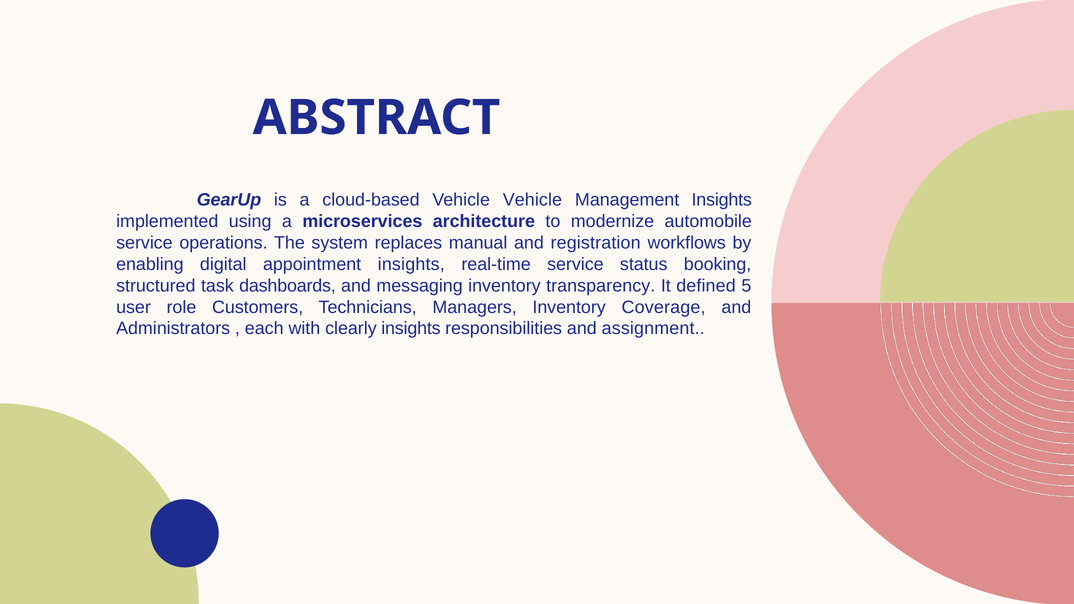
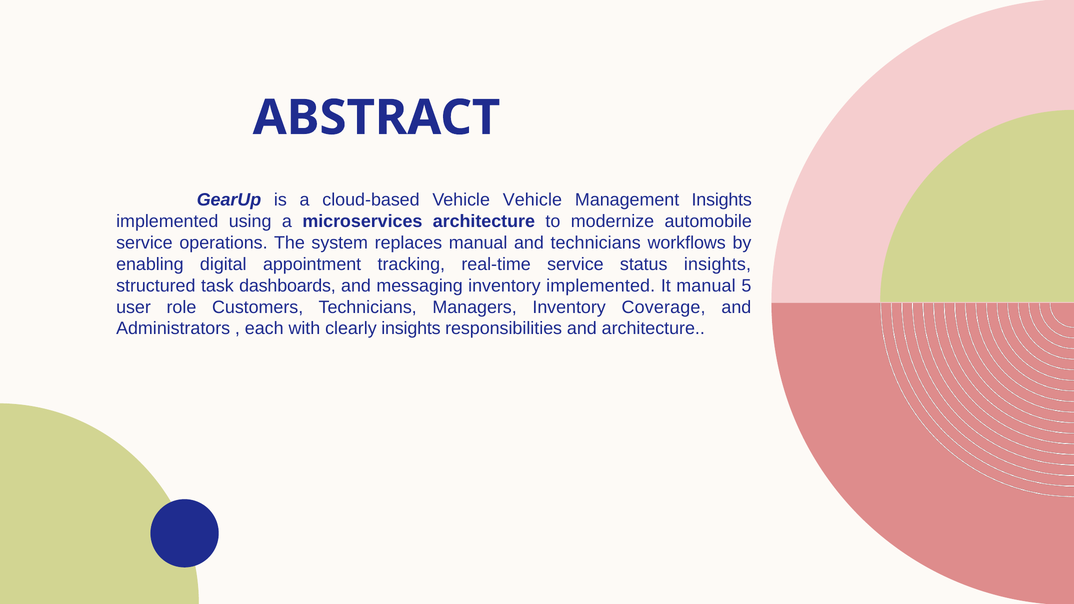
and registration: registration -> technicians
appointment insights: insights -> tracking
status booking: booking -> insights
inventory transparency: transparency -> implemented
It defined: defined -> manual
and assignment: assignment -> architecture
